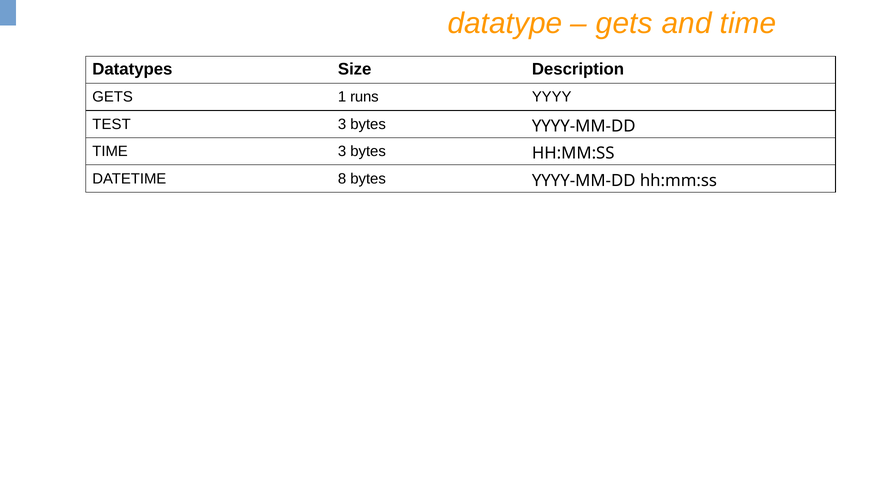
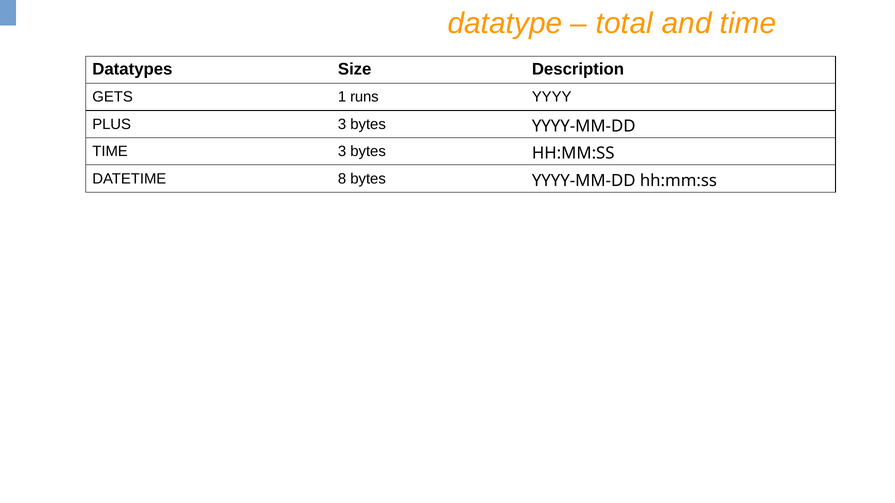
gets at (624, 23): gets -> total
TEST: TEST -> PLUS
